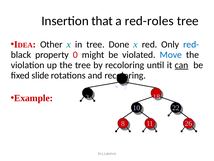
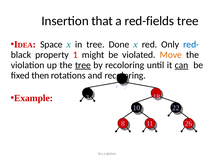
red-roles: red-roles -> red-fields
Other: Other -> Space
0: 0 -> 1
Move colour: blue -> orange
tree at (83, 65) underline: none -> present
slide: slide -> then
